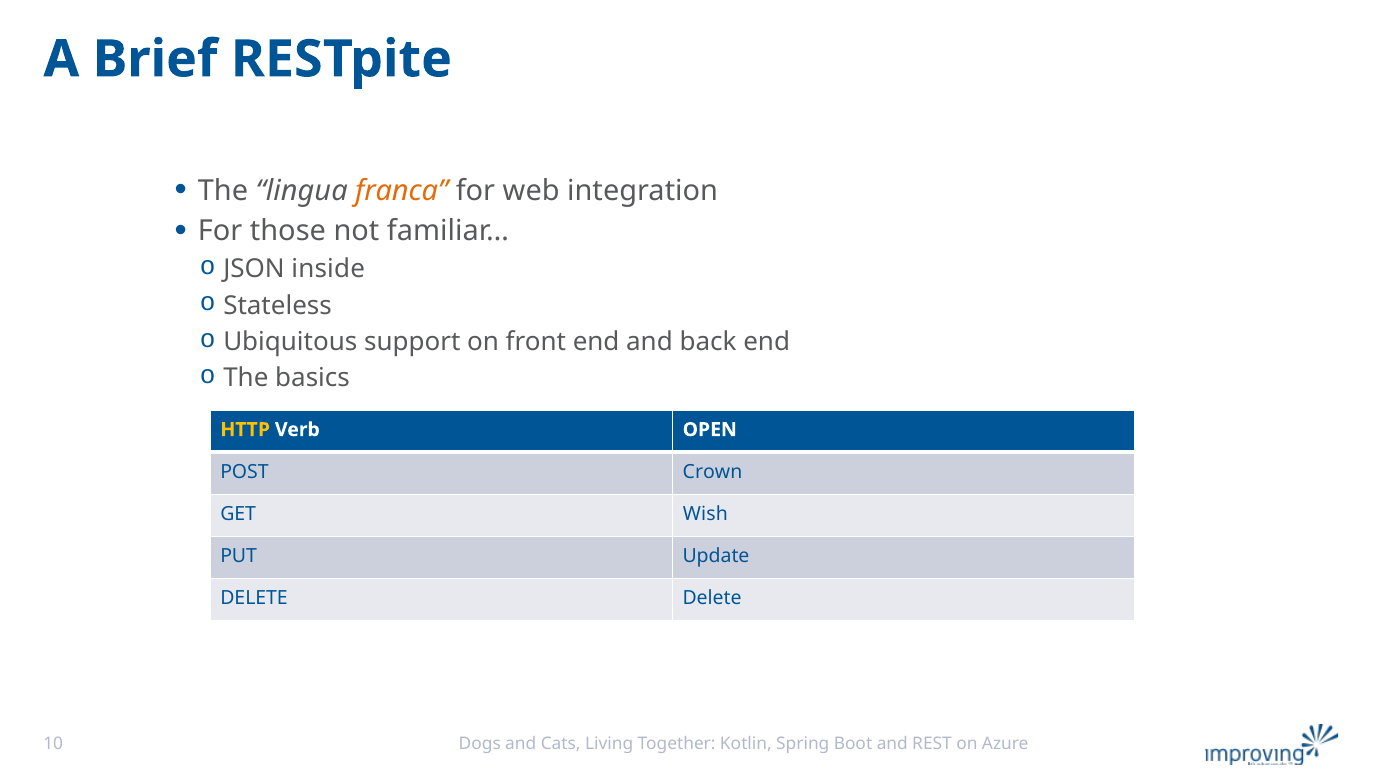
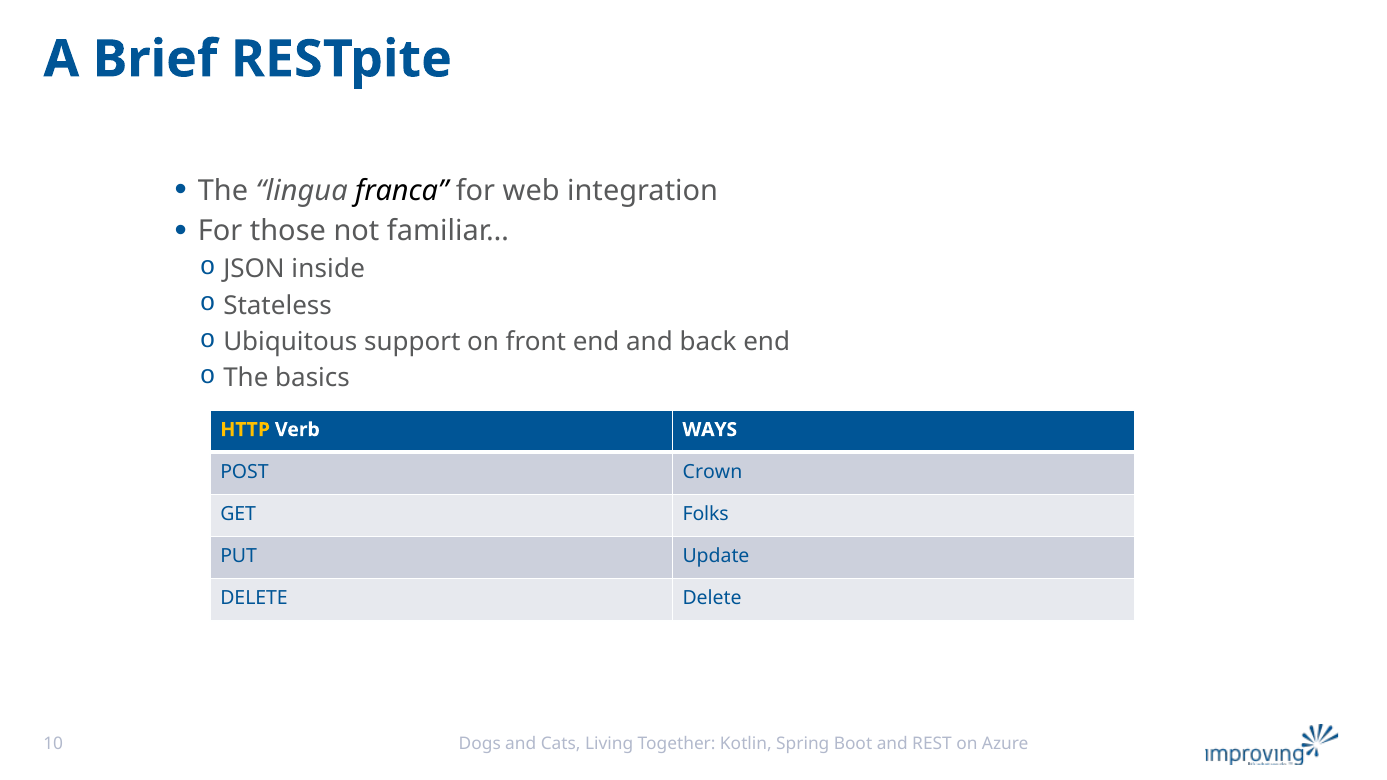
franca colour: orange -> black
OPEN: OPEN -> WAYS
Wish: Wish -> Folks
